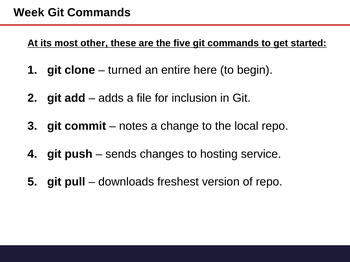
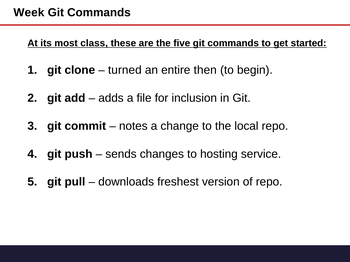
other: other -> class
here: here -> then
